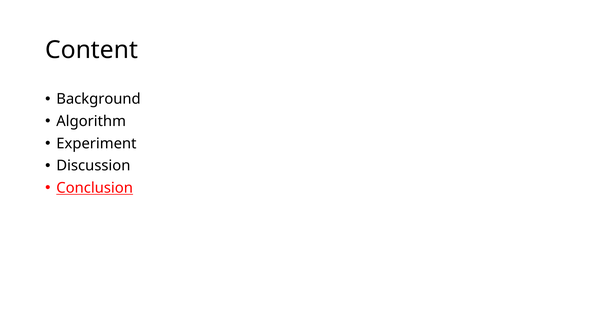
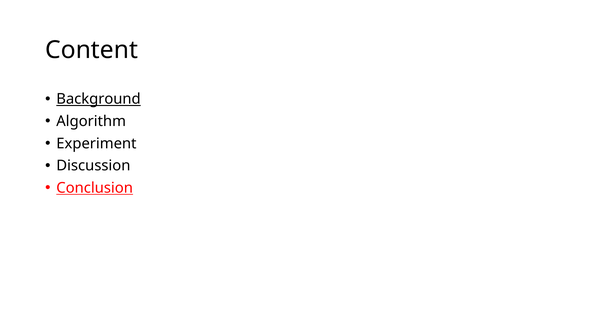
Background underline: none -> present
